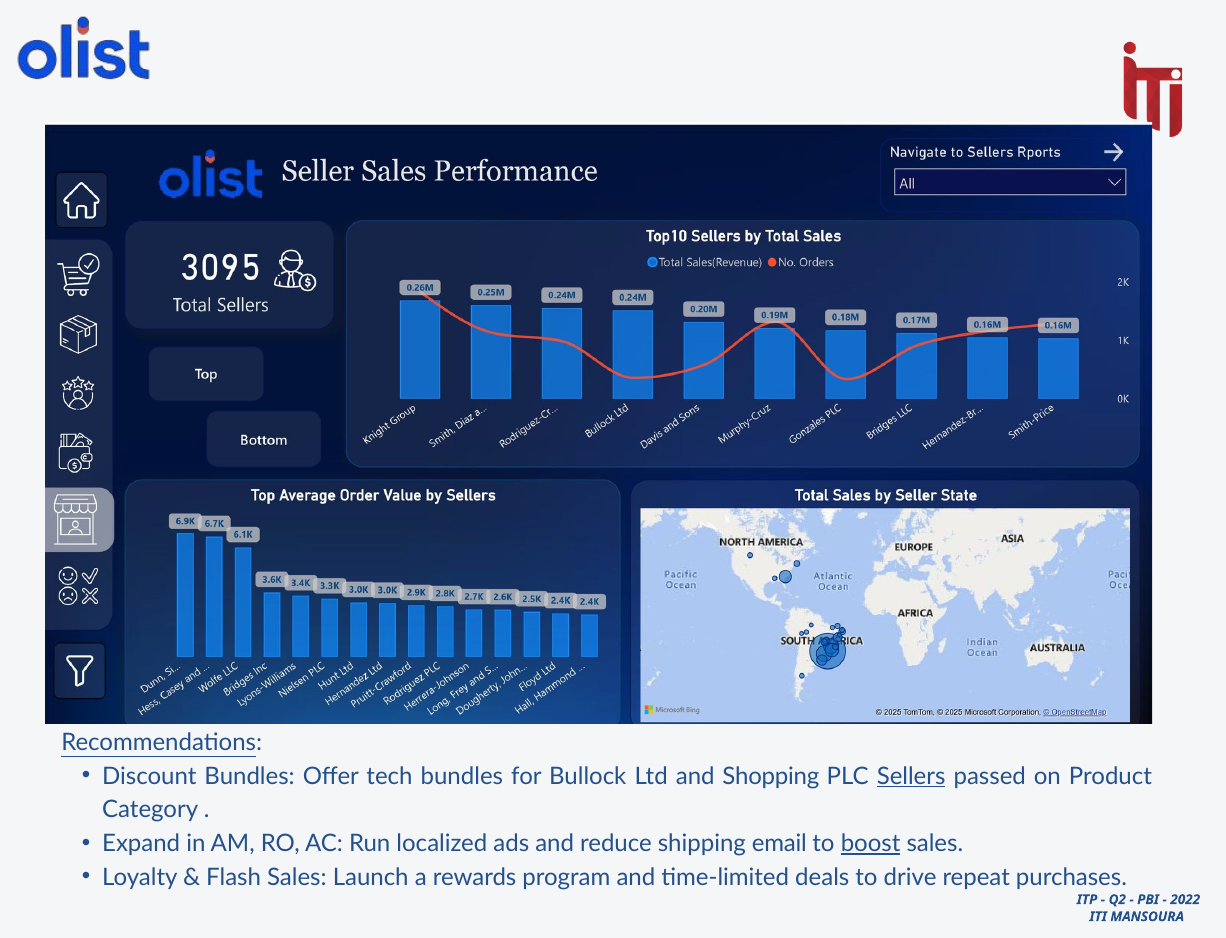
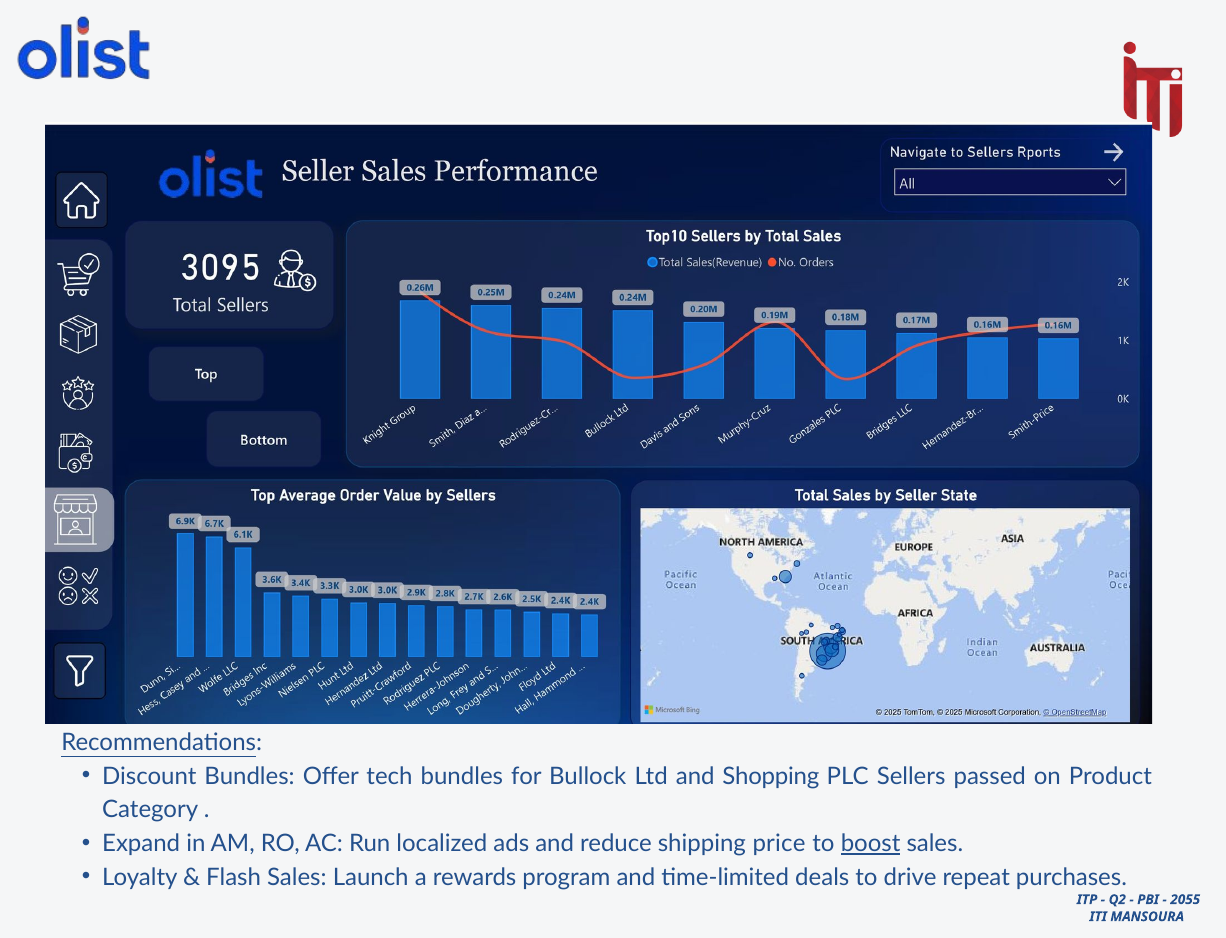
Sellers underline: present -> none
email: email -> price
2022: 2022 -> 2055
